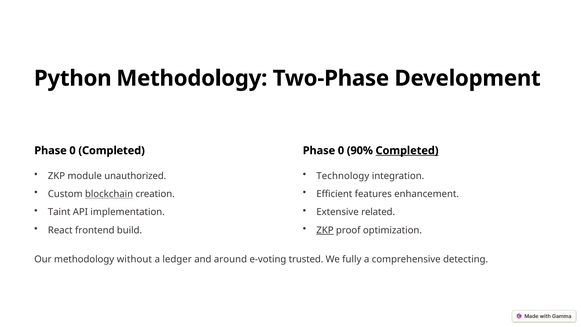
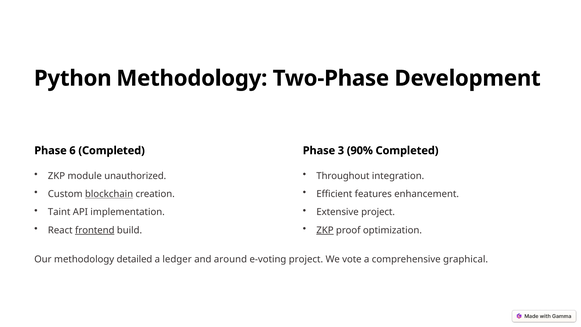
0 at (72, 150): 0 -> 6
0 at (341, 150): 0 -> 3
Completed at (407, 150) underline: present -> none
Technology: Technology -> Throughout
Extensive related: related -> project
frontend underline: none -> present
without: without -> detailed
e-voting trusted: trusted -> project
fully: fully -> vote
detecting: detecting -> graphical
